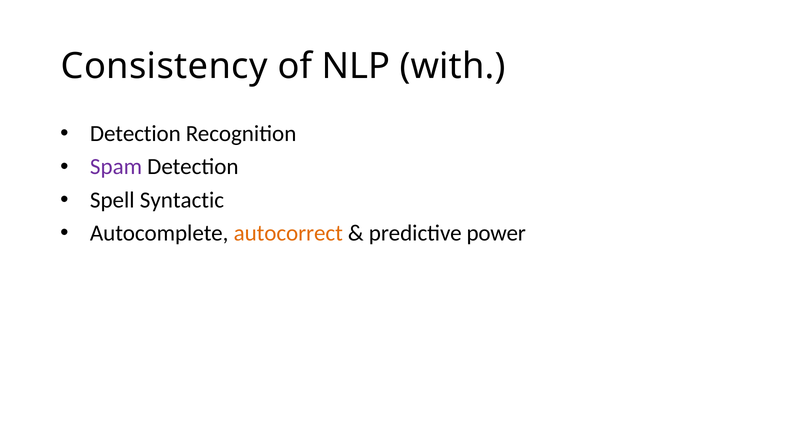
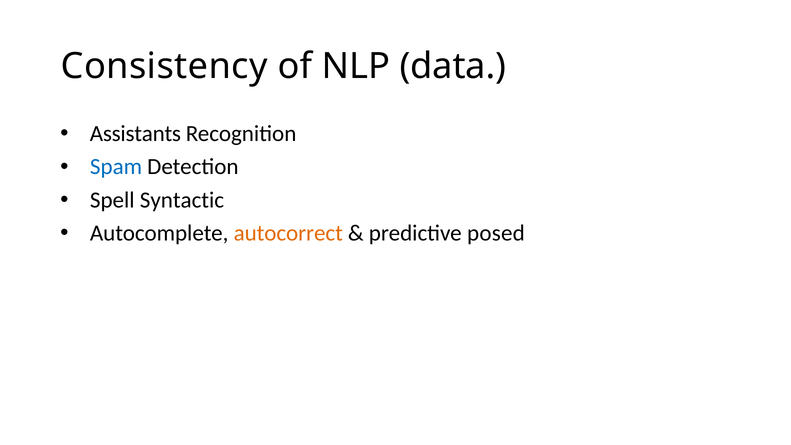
with: with -> data
Detection at (135, 134): Detection -> Assistants
Spam colour: purple -> blue
power: power -> posed
